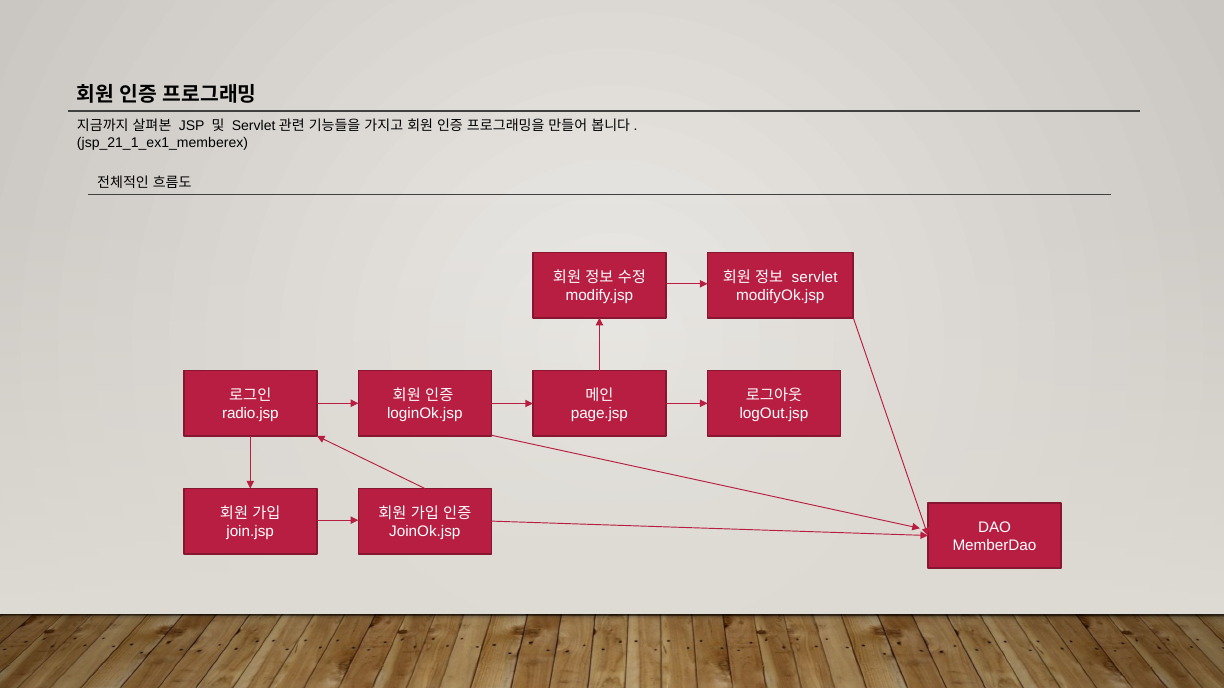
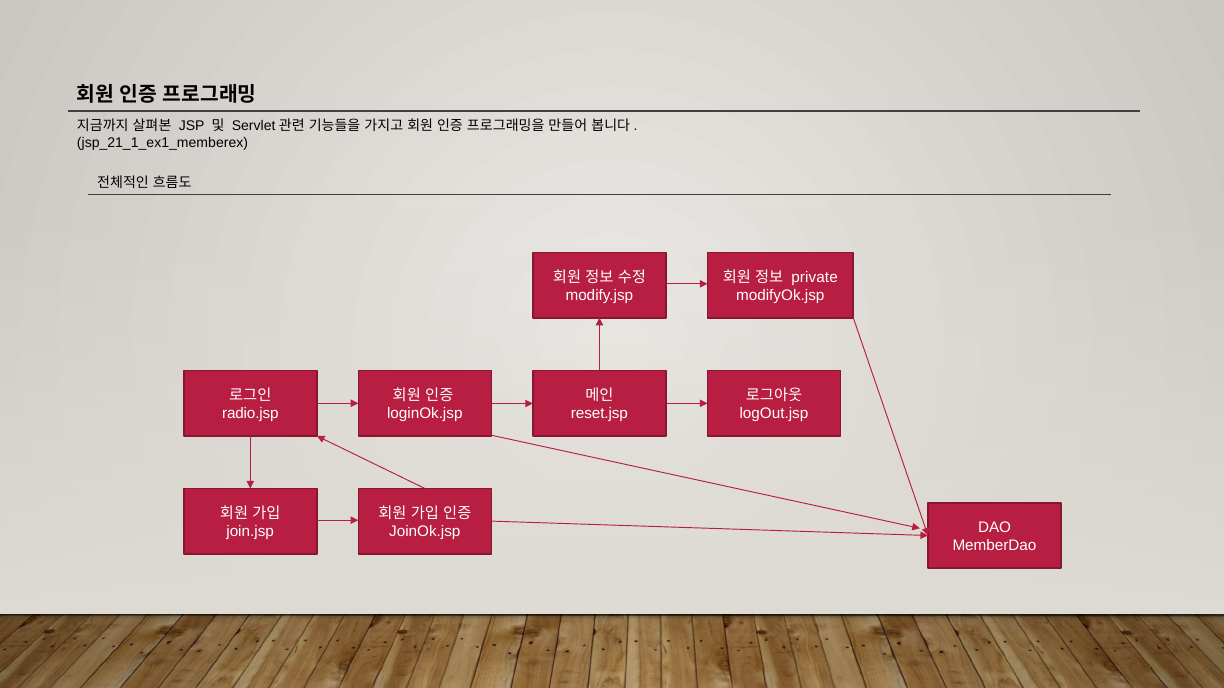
servlet: servlet -> private
page.jsp: page.jsp -> reset.jsp
